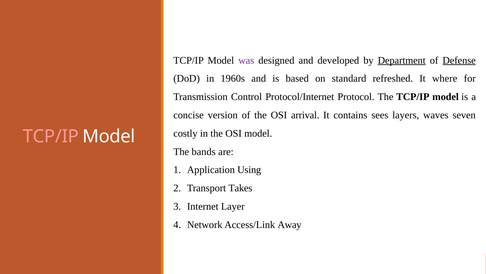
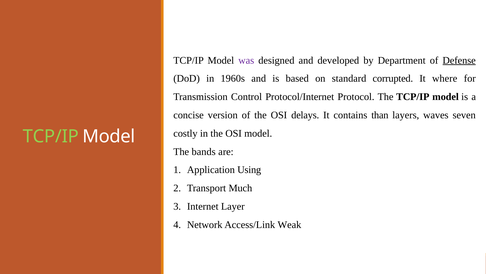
Department underline: present -> none
refreshed: refreshed -> corrupted
arrival: arrival -> delays
sees: sees -> than
TCP/IP at (51, 136) colour: pink -> light green
Takes: Takes -> Much
Away: Away -> Weak
